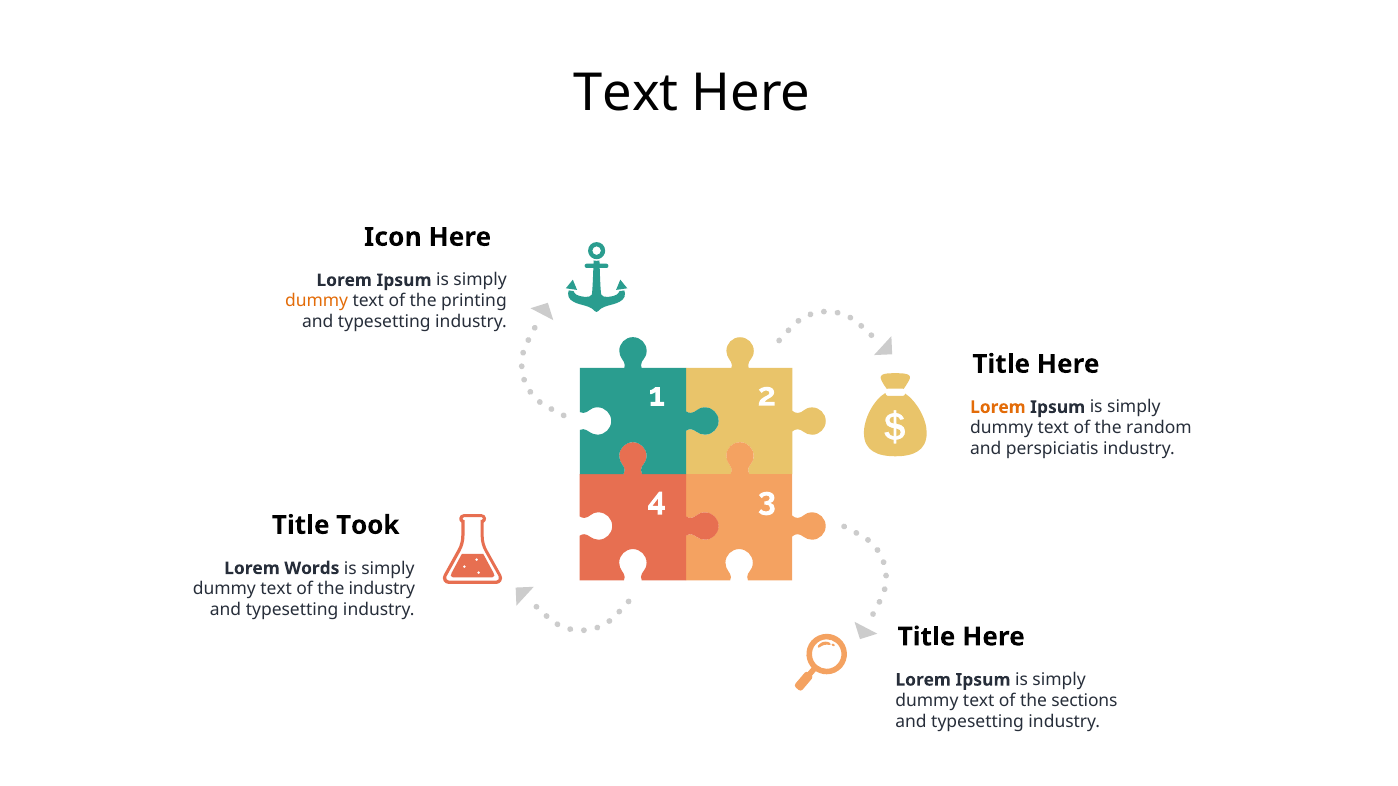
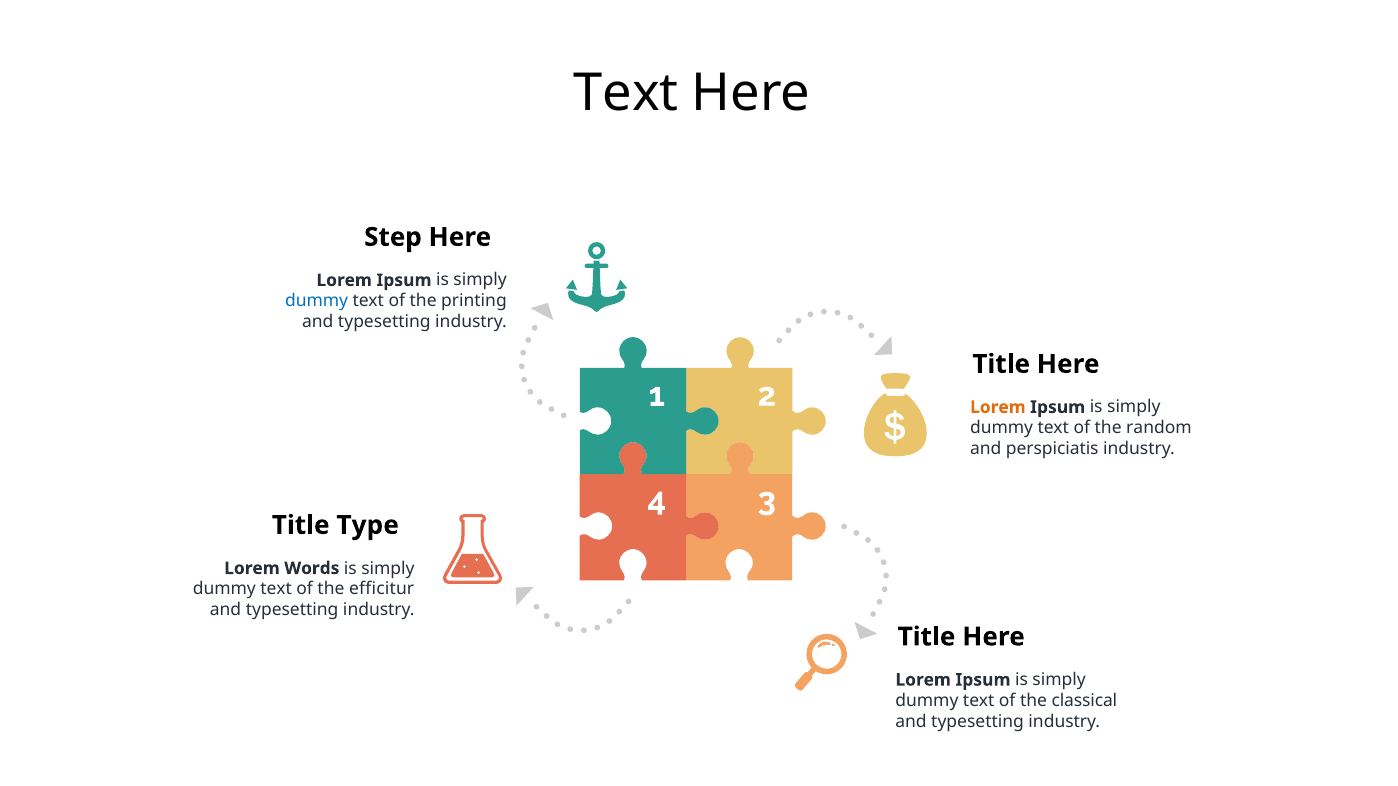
Icon: Icon -> Step
dummy at (317, 301) colour: orange -> blue
Took: Took -> Type
the industry: industry -> efficitur
sections: sections -> classical
